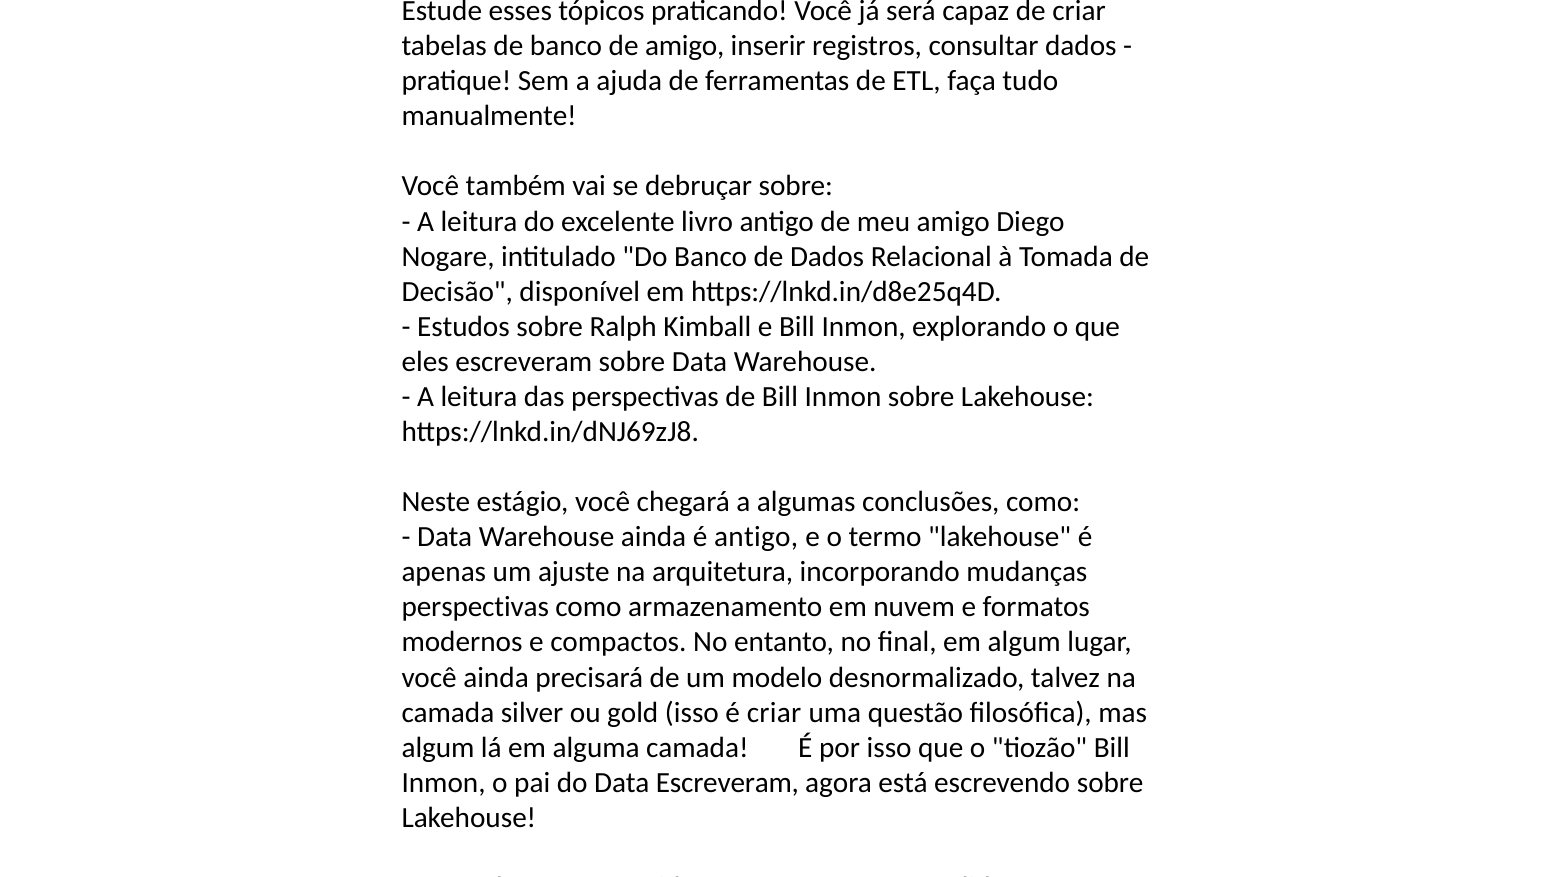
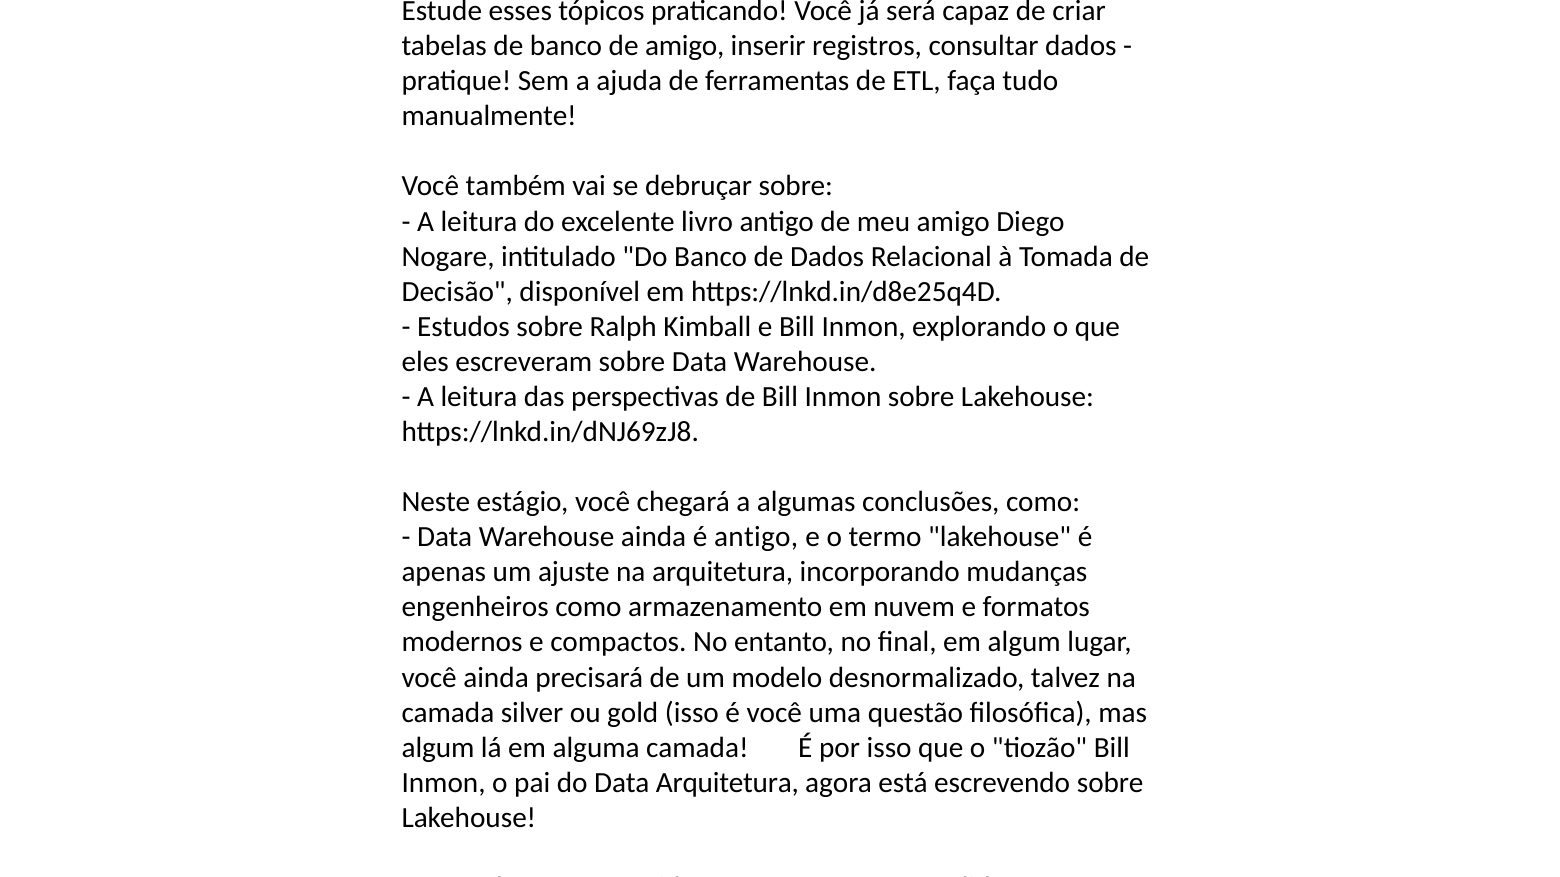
perspectivas at (475, 608): perspectivas -> engenheiros
é criar: criar -> você
Data Escreveram: Escreveram -> Arquitetura
